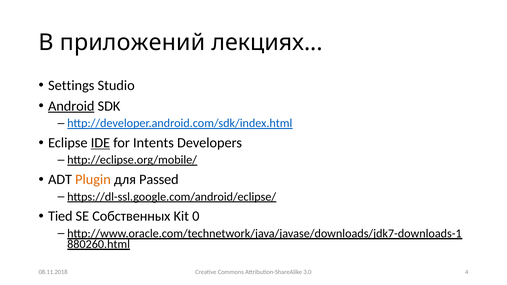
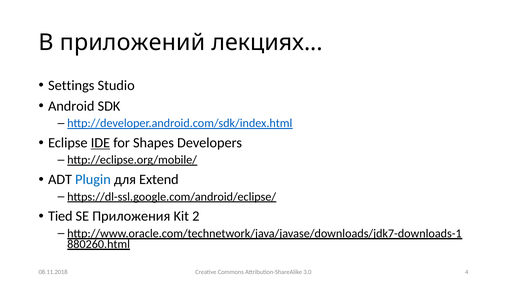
Android underline: present -> none
Intents: Intents -> Shapes
Plugin colour: orange -> blue
Passed: Passed -> Extend
Собственных: Собственных -> Приложения
0: 0 -> 2
